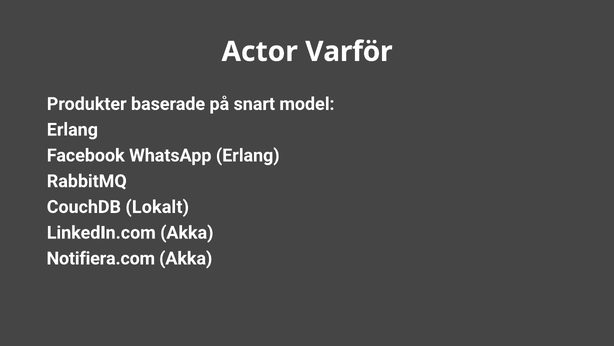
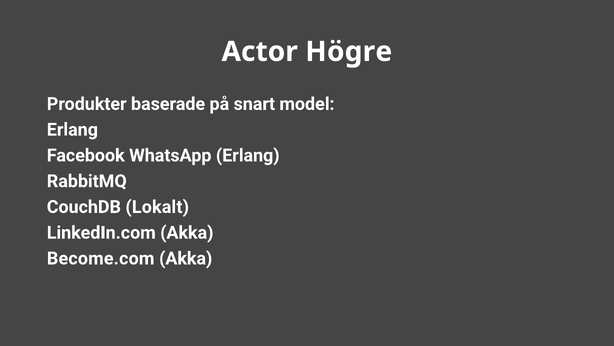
Varför: Varför -> Högre
Notifiera.com: Notifiera.com -> Become.com
